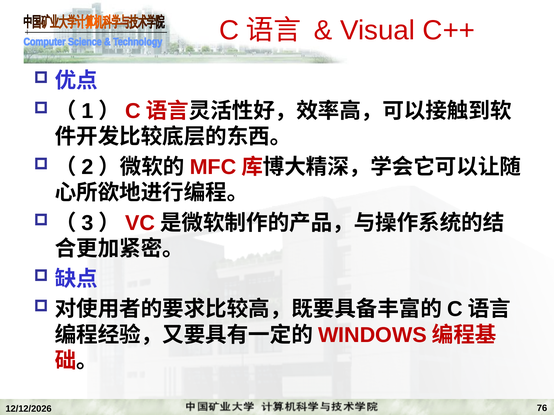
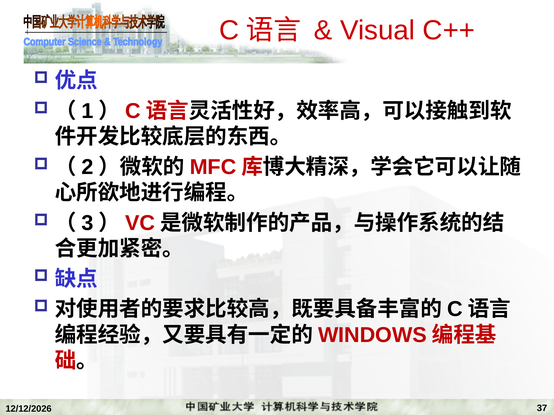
76: 76 -> 37
